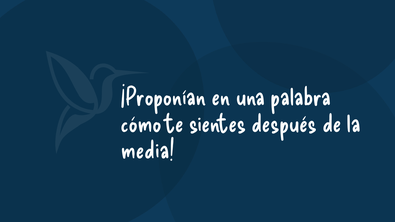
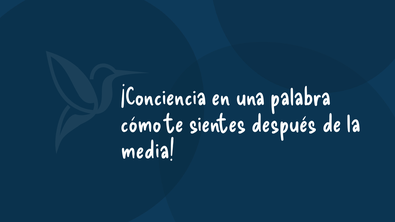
¡Proponían: ¡Proponían -> ¡Conciencia
